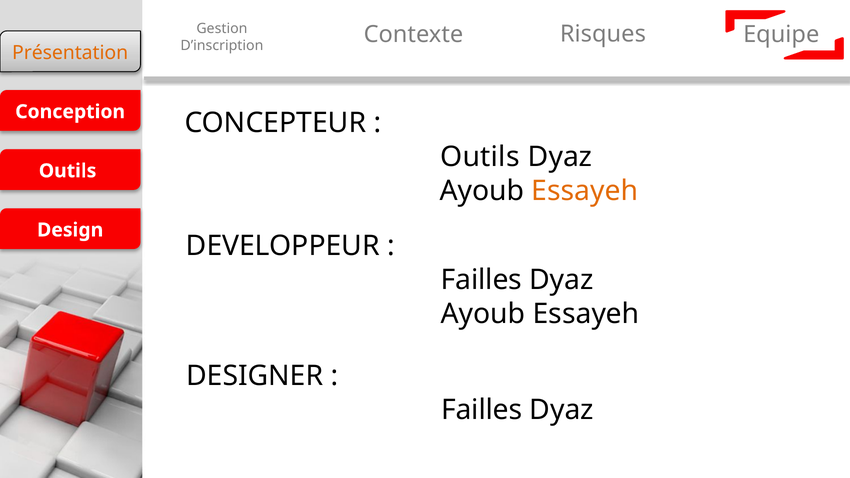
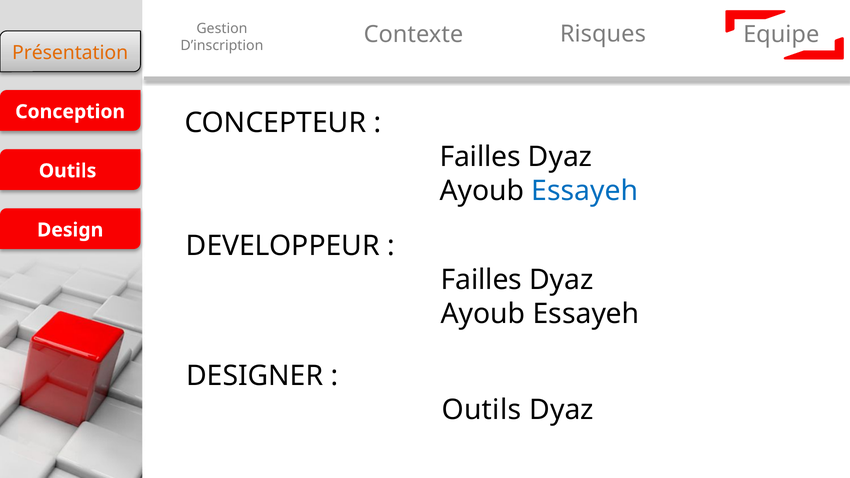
Outils at (480, 157): Outils -> Failles
Essayeh at (585, 191) colour: orange -> blue
Failles at (482, 410): Failles -> Outils
